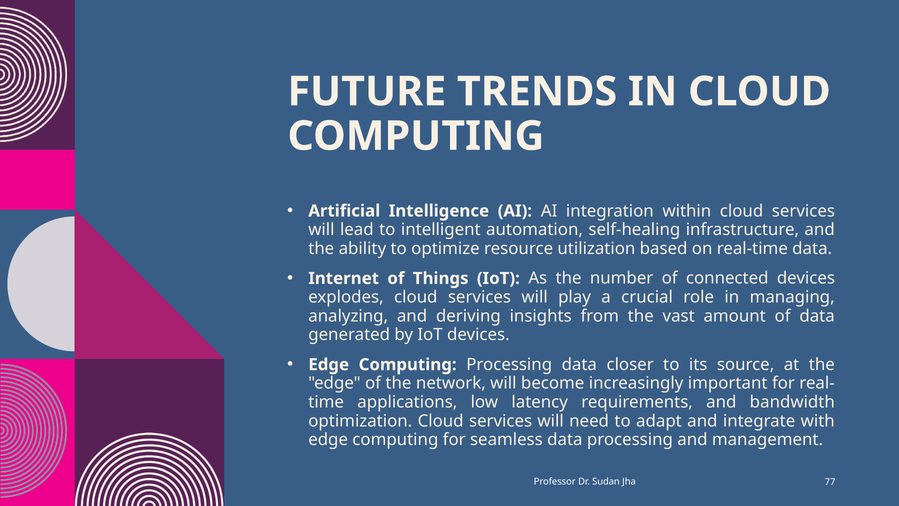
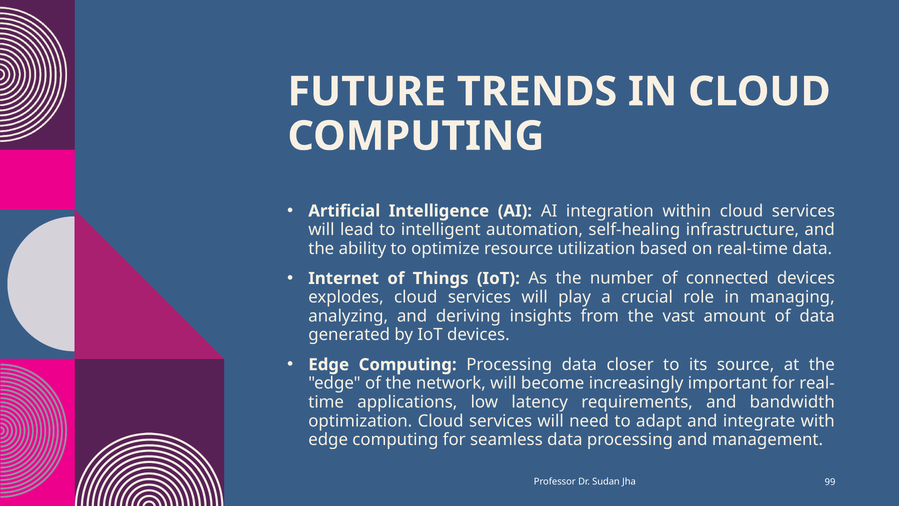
77: 77 -> 99
